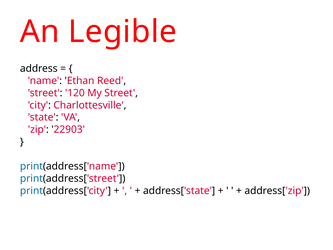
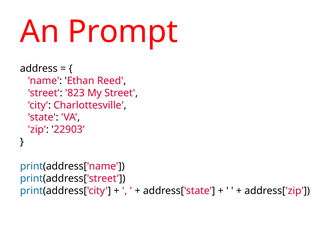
Legible: Legible -> Prompt
120: 120 -> 823
